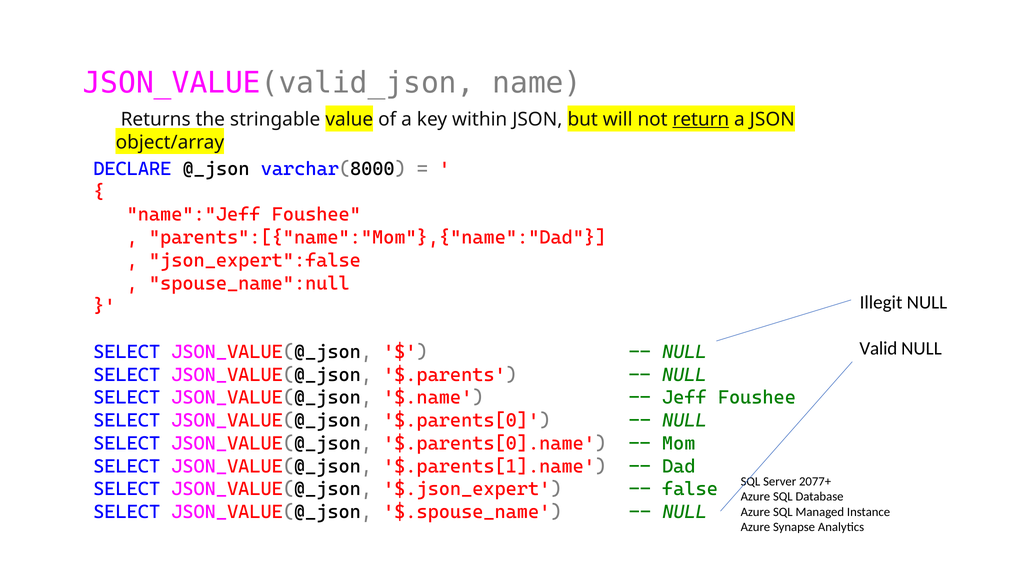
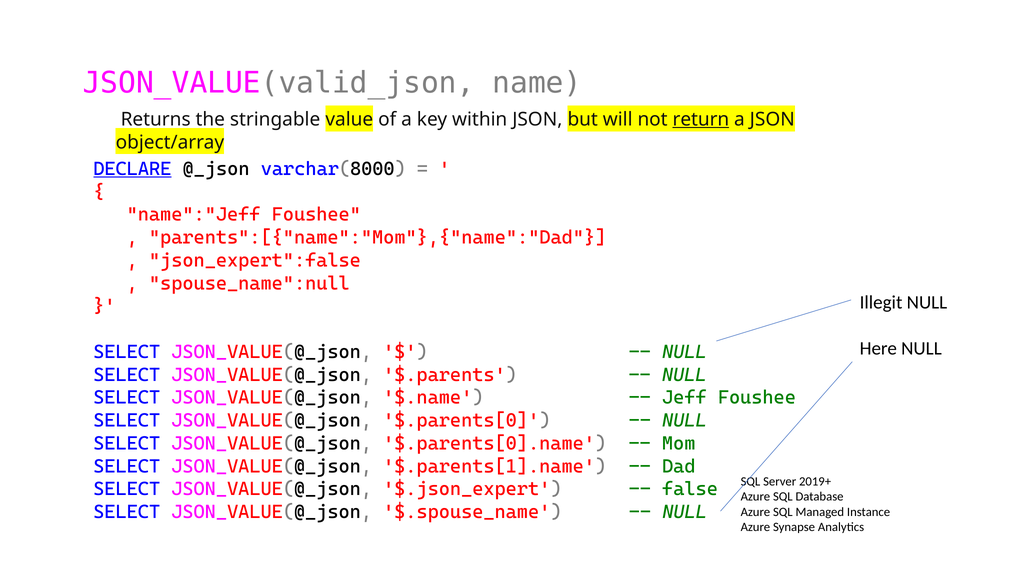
DECLARE underline: none -> present
Valid: Valid -> Here
2077+: 2077+ -> 2019+
